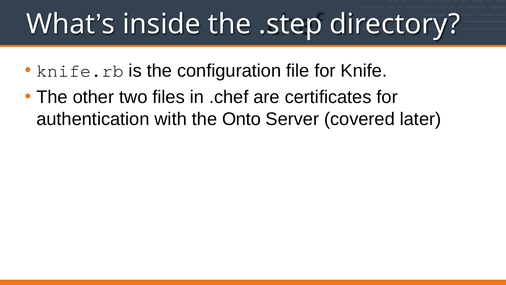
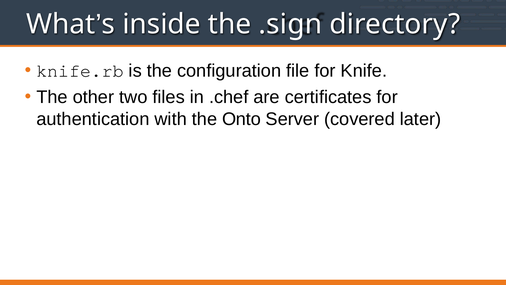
.step: .step -> .sign
